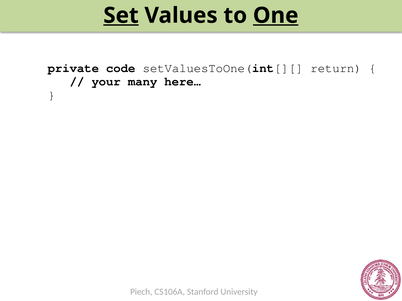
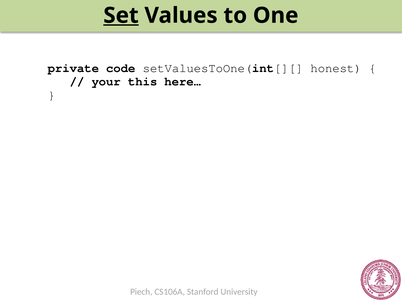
One underline: present -> none
return: return -> honest
many: many -> this
